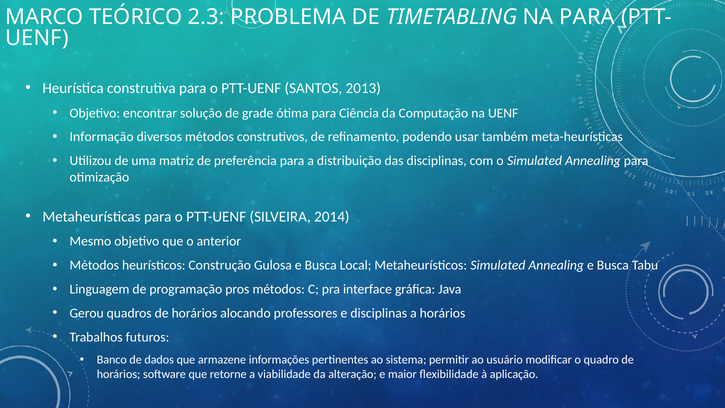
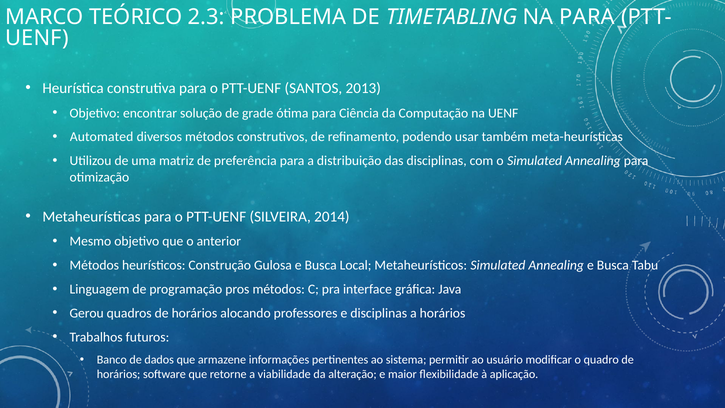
Informação: Informação -> Automated
